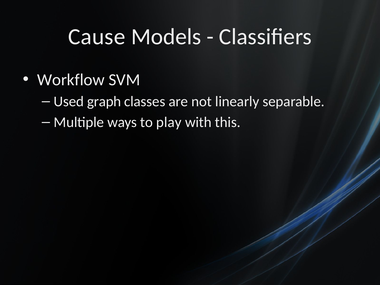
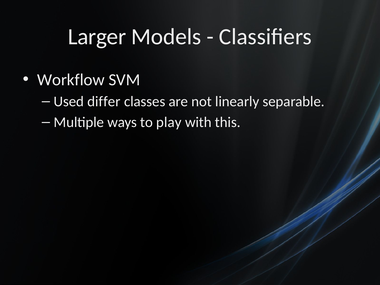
Cause: Cause -> Larger
graph: graph -> differ
